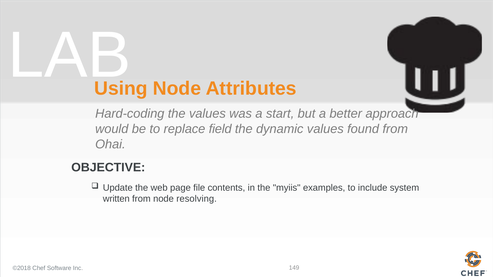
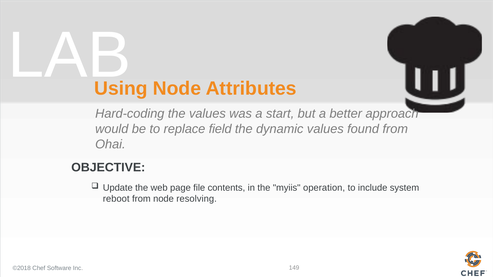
examples: examples -> operation
written: written -> reboot
